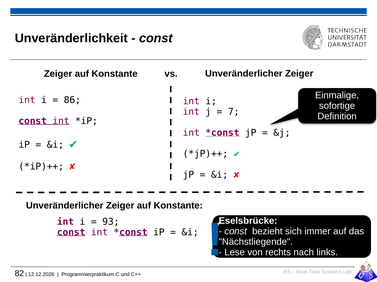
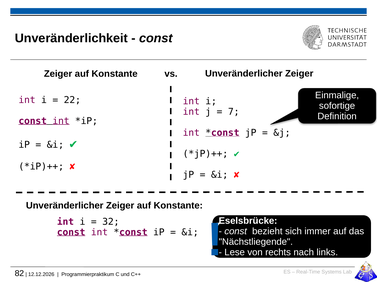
86: 86 -> 22
93: 93 -> 32
